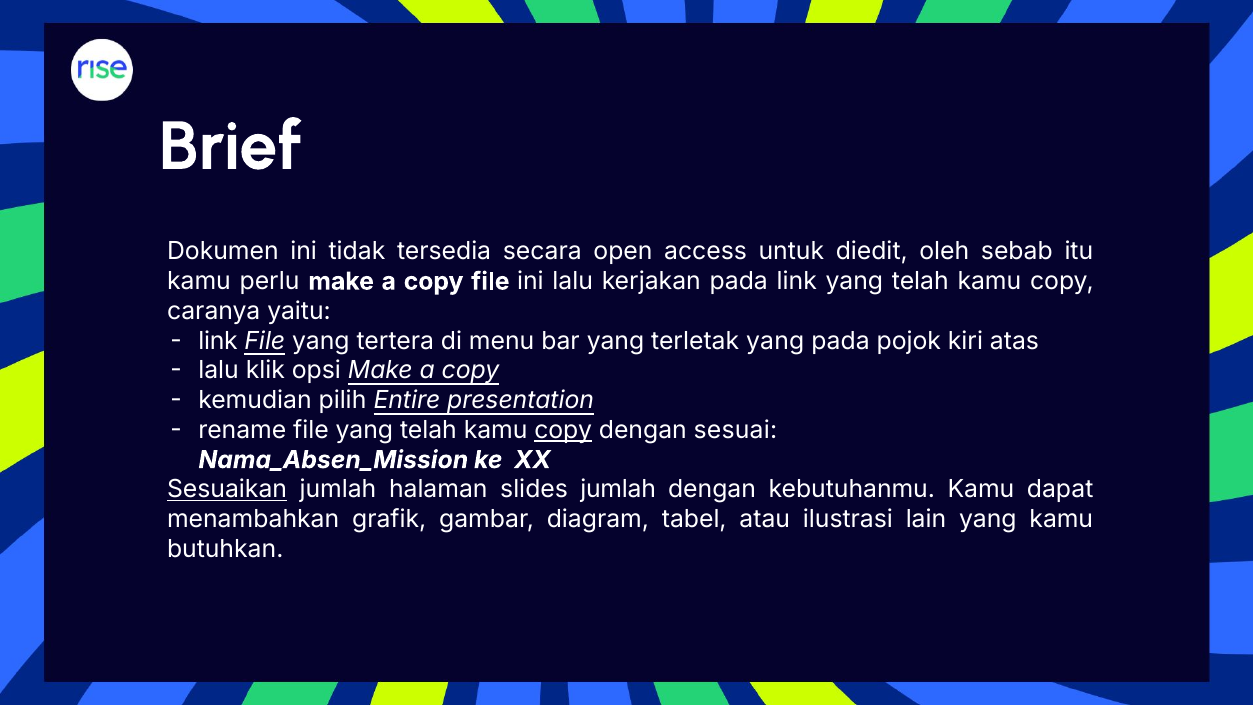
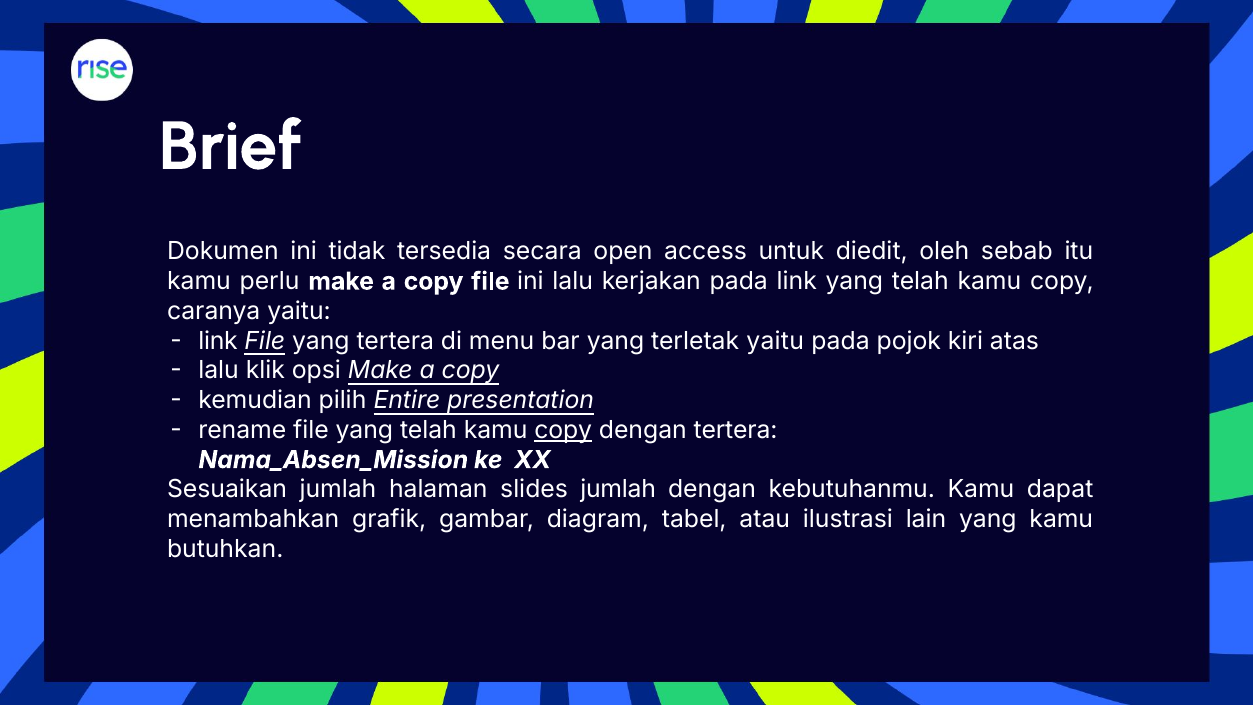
terletak yang: yang -> yaitu
dengan sesuai: sesuai -> tertera
Sesuaikan underline: present -> none
